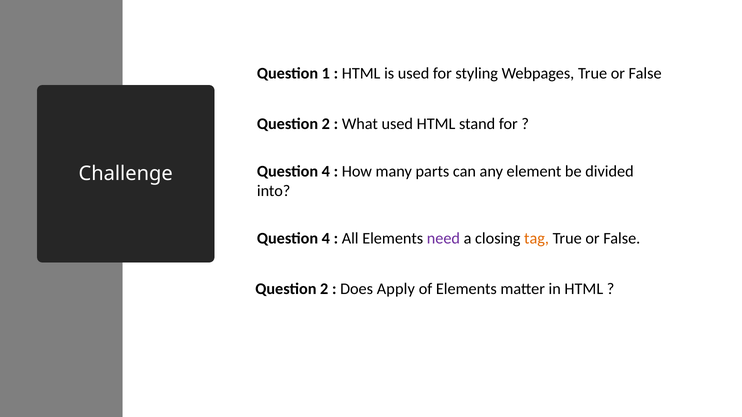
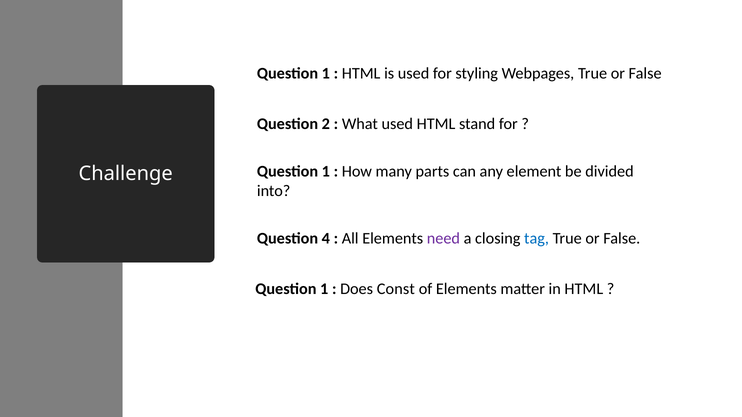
4 at (326, 171): 4 -> 1
tag colour: orange -> blue
2 at (324, 289): 2 -> 1
Apply: Apply -> Const
